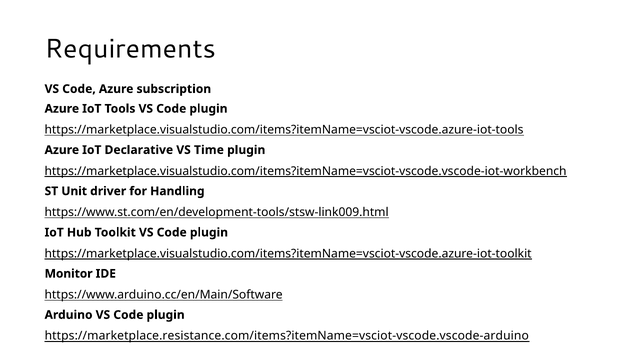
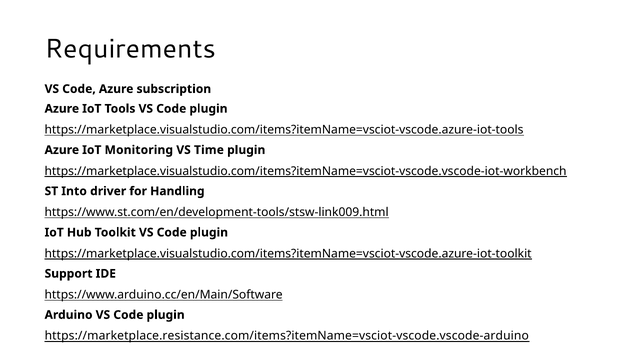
Declarative: Declarative -> Monitoring
Unit: Unit -> Into
Monitor: Monitor -> Support
